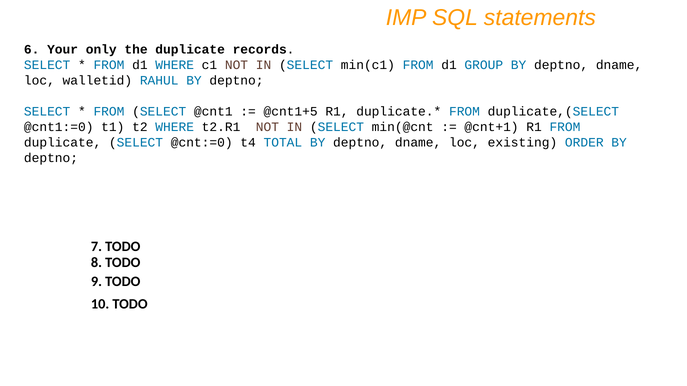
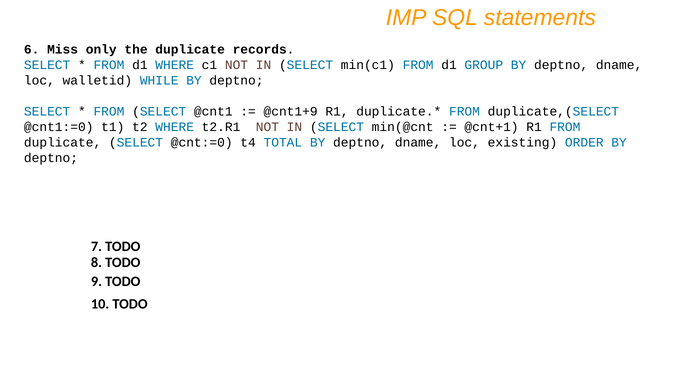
Your: Your -> Miss
RAHUL: RAHUL -> WHILE
@cnt1+5: @cnt1+5 -> @cnt1+9
